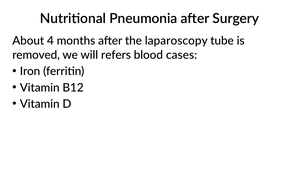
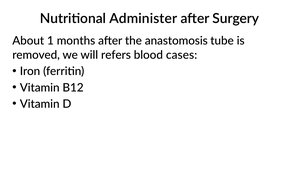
Pneumonia: Pneumonia -> Administer
4: 4 -> 1
laparoscopy: laparoscopy -> anastomosis
